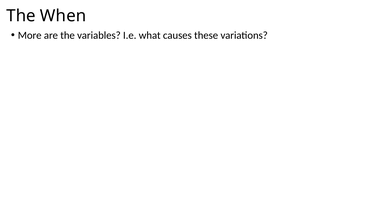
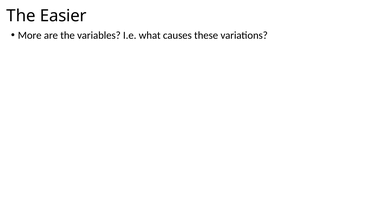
When: When -> Easier
